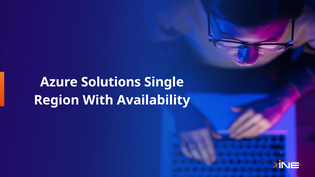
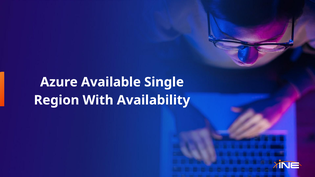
Solutions: Solutions -> Available
